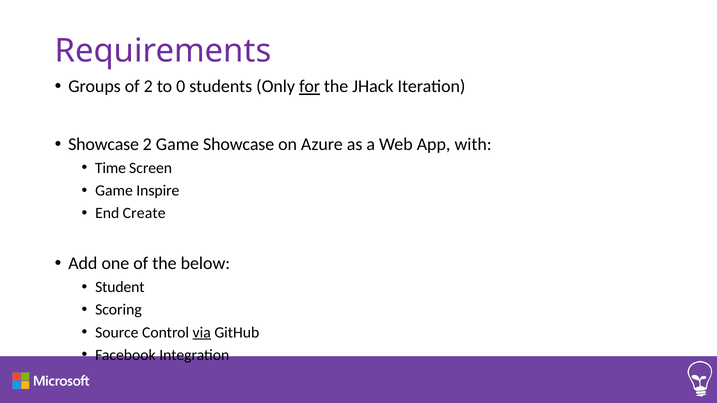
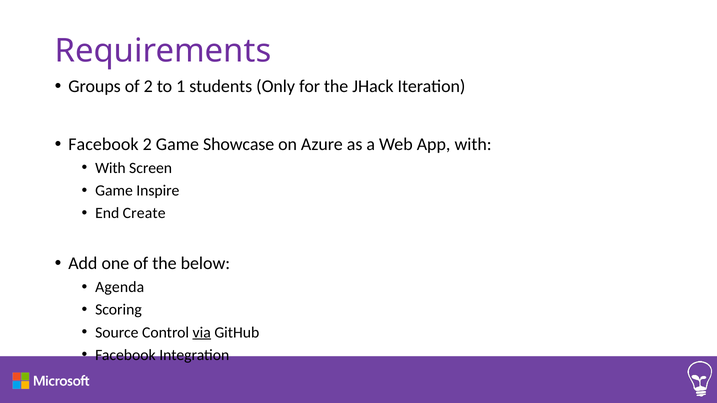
0: 0 -> 1
for underline: present -> none
Showcase at (104, 145): Showcase -> Facebook
Time at (110, 168): Time -> With
Student: Student -> Agenda
